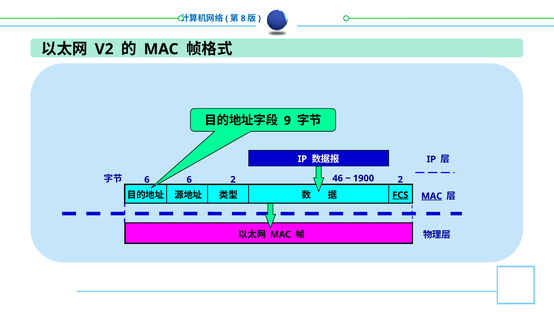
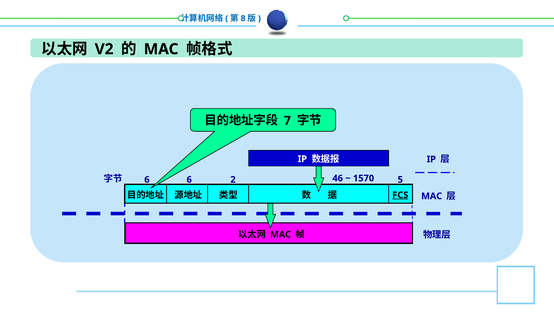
9: 9 -> 7
1900: 1900 -> 1570
2 at (400, 179): 2 -> 5
MAC at (432, 196) underline: present -> none
